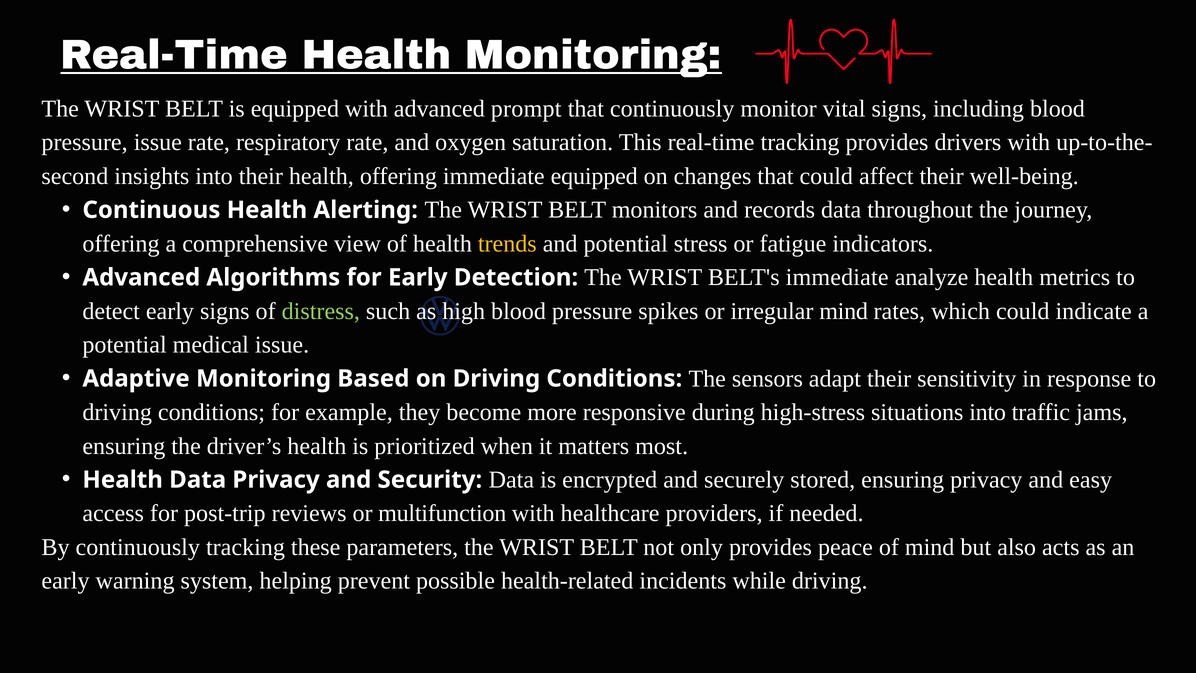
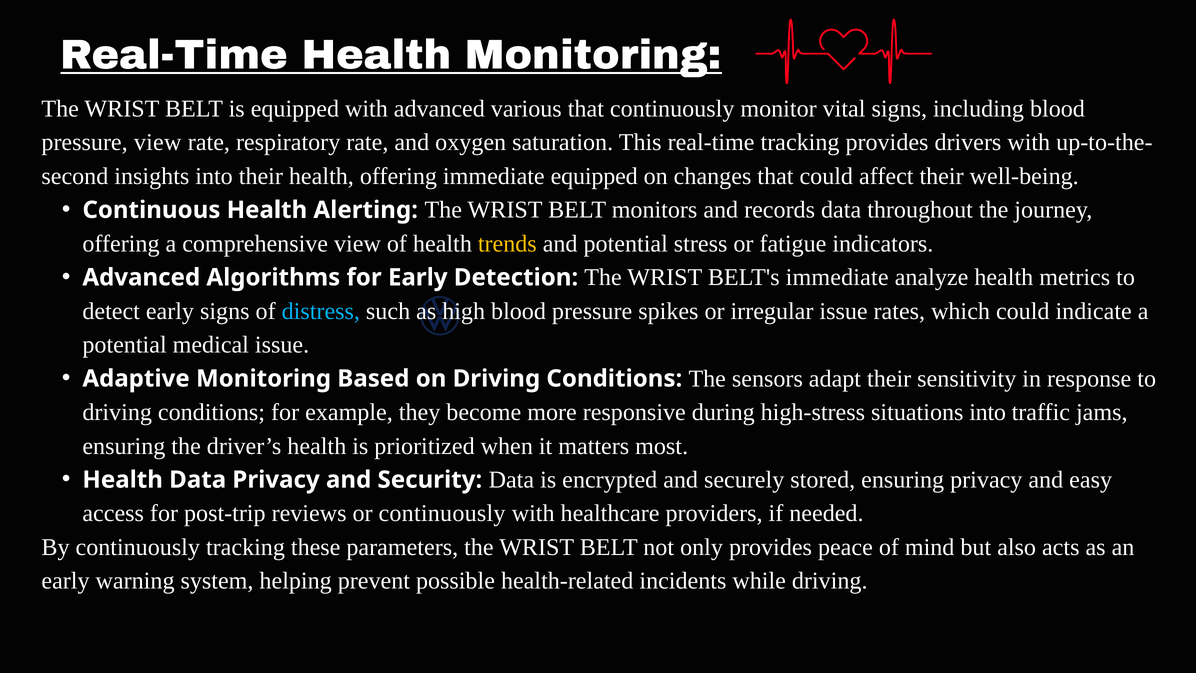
prompt: prompt -> various
pressure issue: issue -> view
distress colour: light green -> light blue
irregular mind: mind -> issue
or multifunction: multifunction -> continuously
